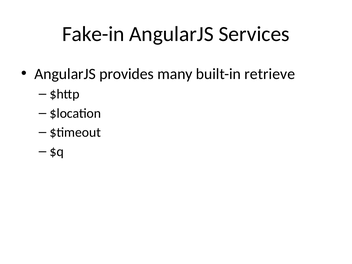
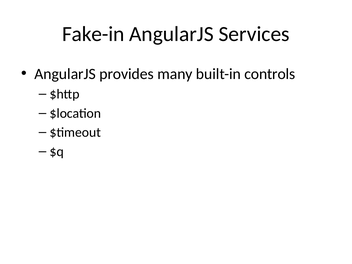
retrieve: retrieve -> controls
